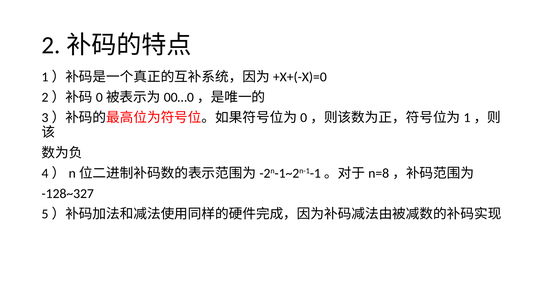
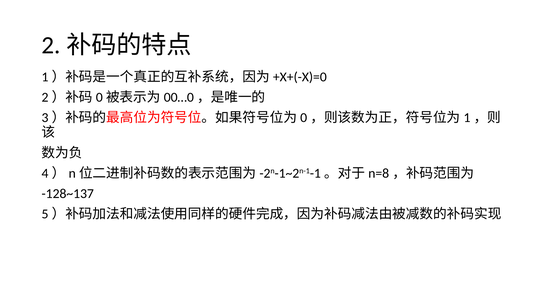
-128~327: -128~327 -> -128~137
